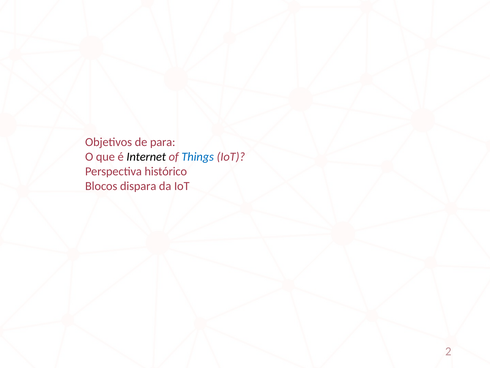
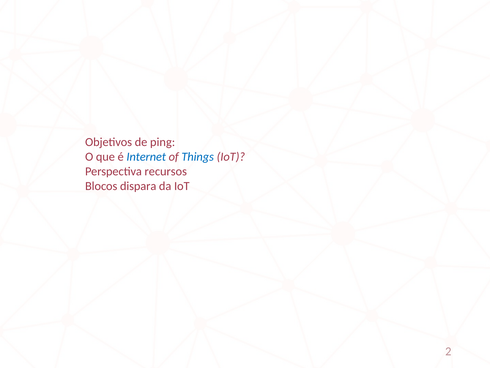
para: para -> ping
Internet colour: black -> blue
histórico: histórico -> recursos
